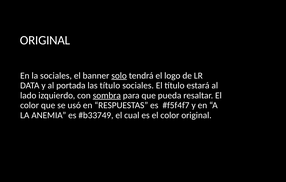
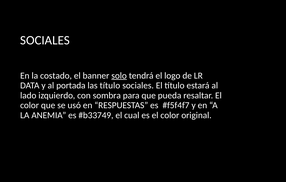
ORIGINAL at (45, 40): ORIGINAL -> SOCIALES
la sociales: sociales -> costado
sombra underline: present -> none
